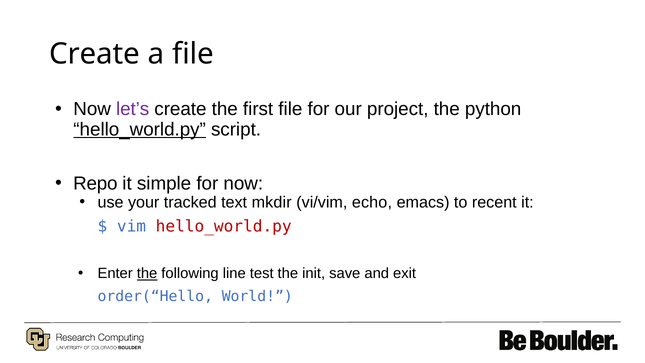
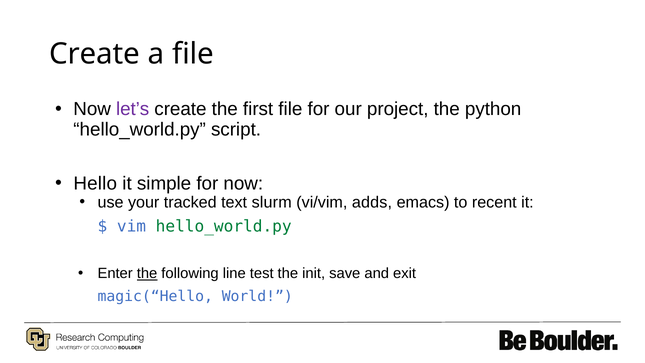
hello_world.py at (140, 129) underline: present -> none
Repo: Repo -> Hello
mkdir: mkdir -> slurm
echo: echo -> adds
hello_world.py at (224, 226) colour: red -> green
order(“Hello: order(“Hello -> magic(“Hello
